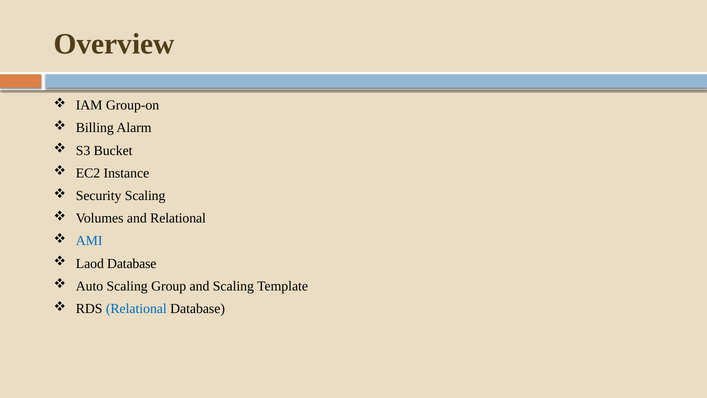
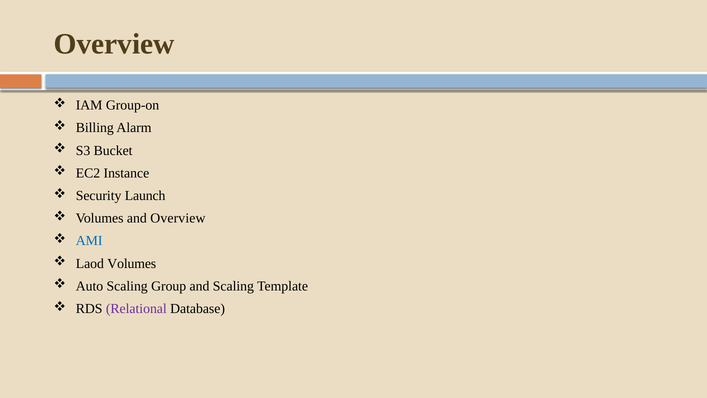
Security Scaling: Scaling -> Launch
and Relational: Relational -> Overview
Laod Database: Database -> Volumes
Relational at (136, 309) colour: blue -> purple
